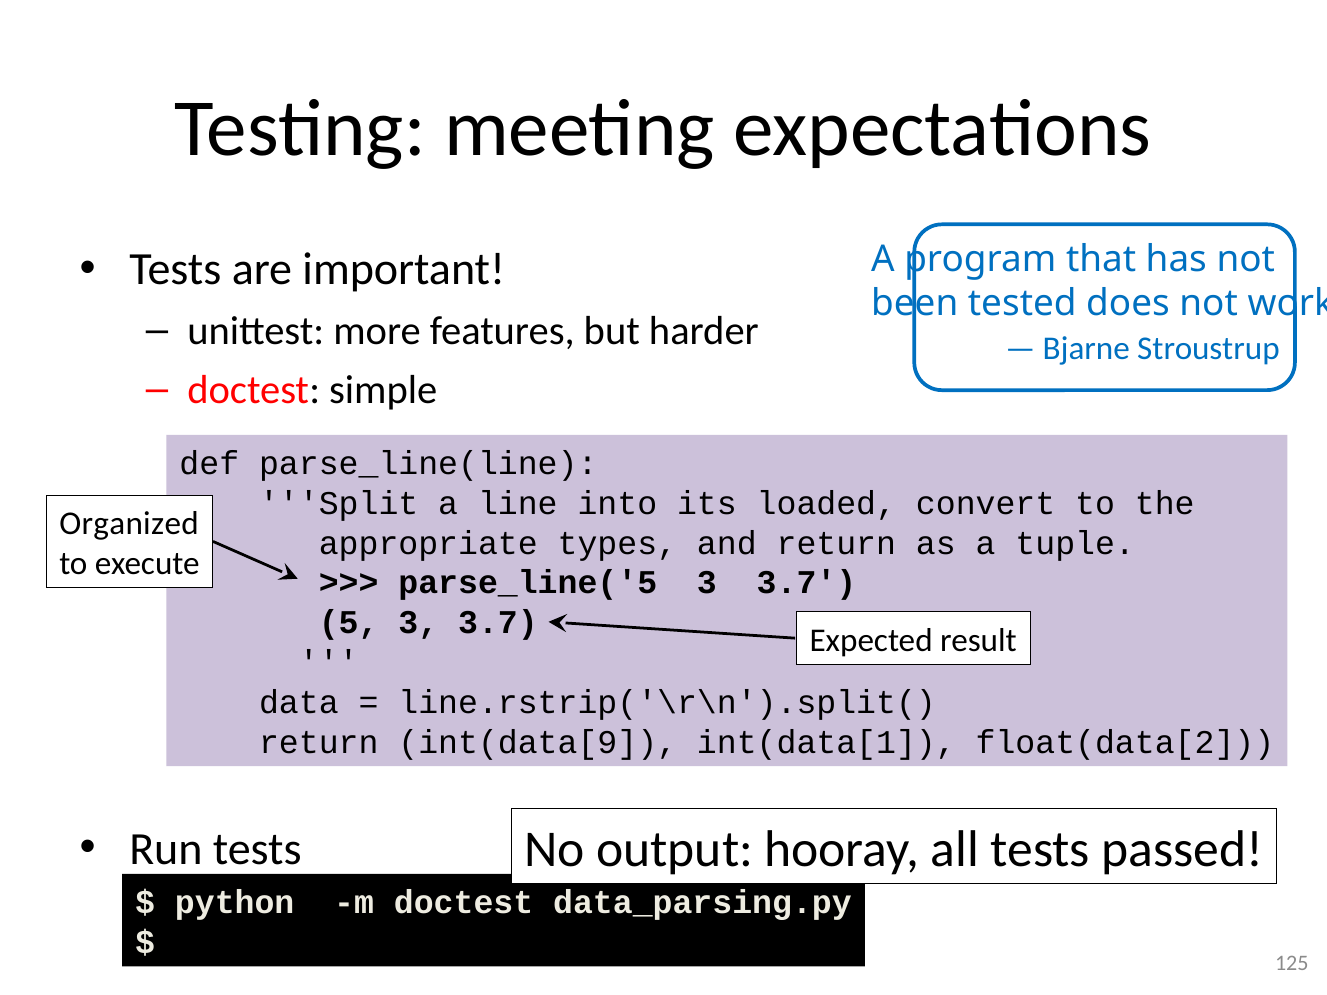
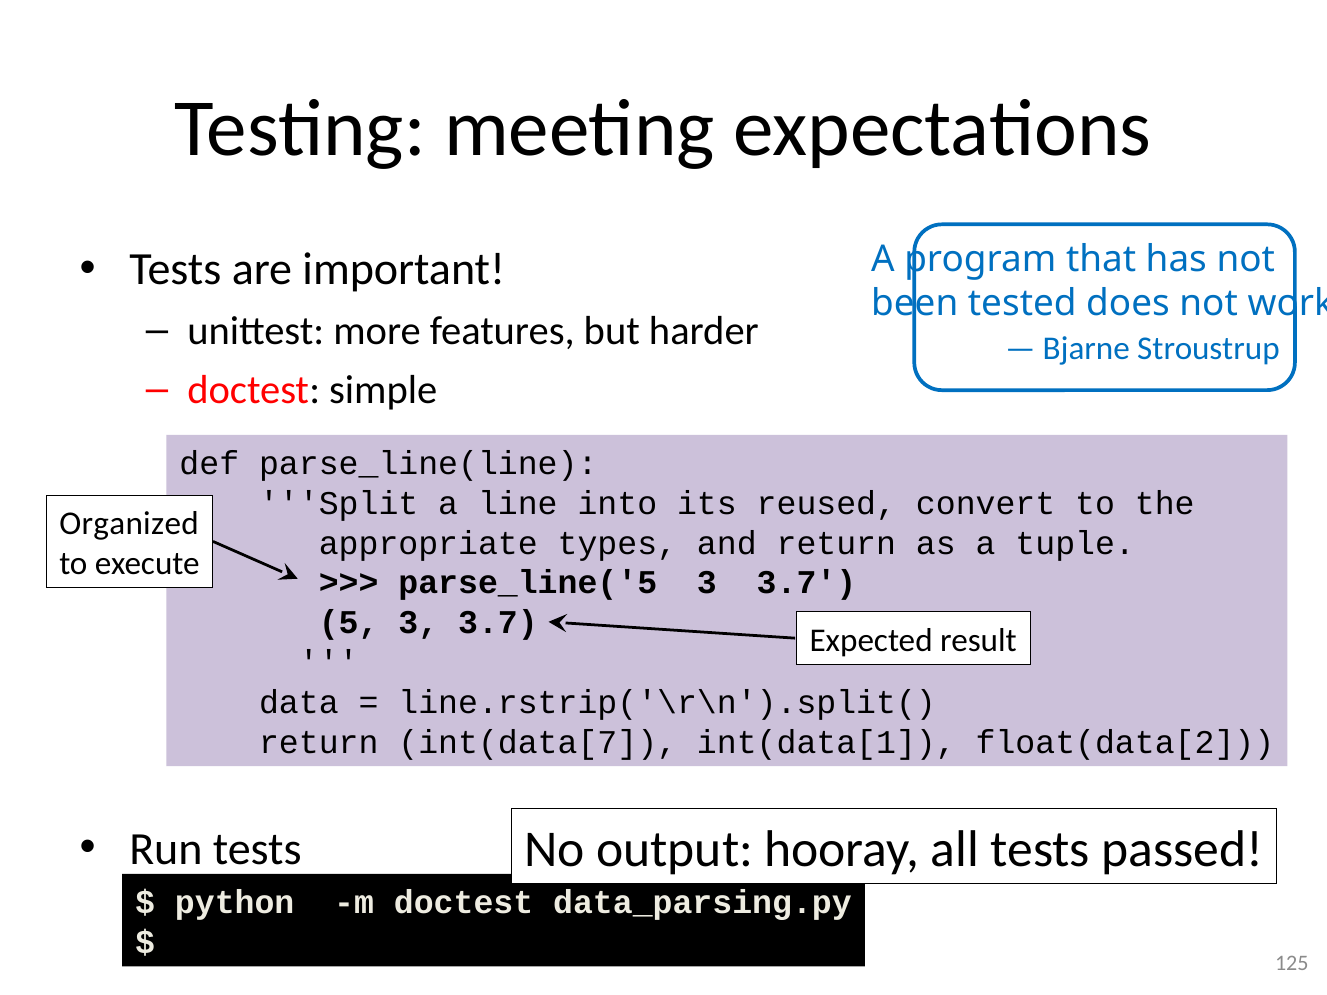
loaded: loaded -> reused
int(data[9: int(data[9 -> int(data[7
